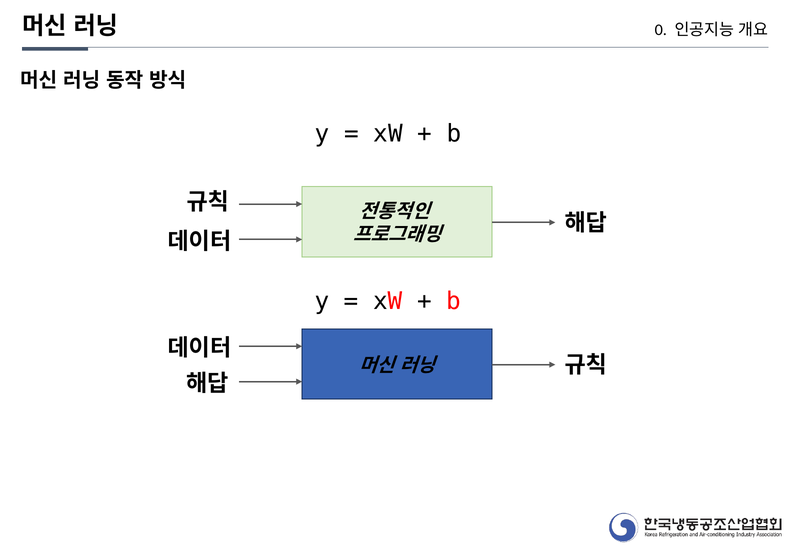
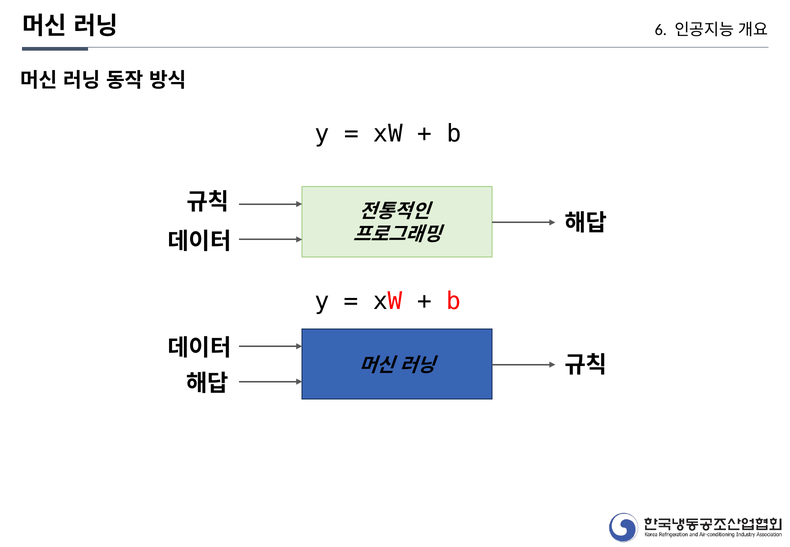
0: 0 -> 6
